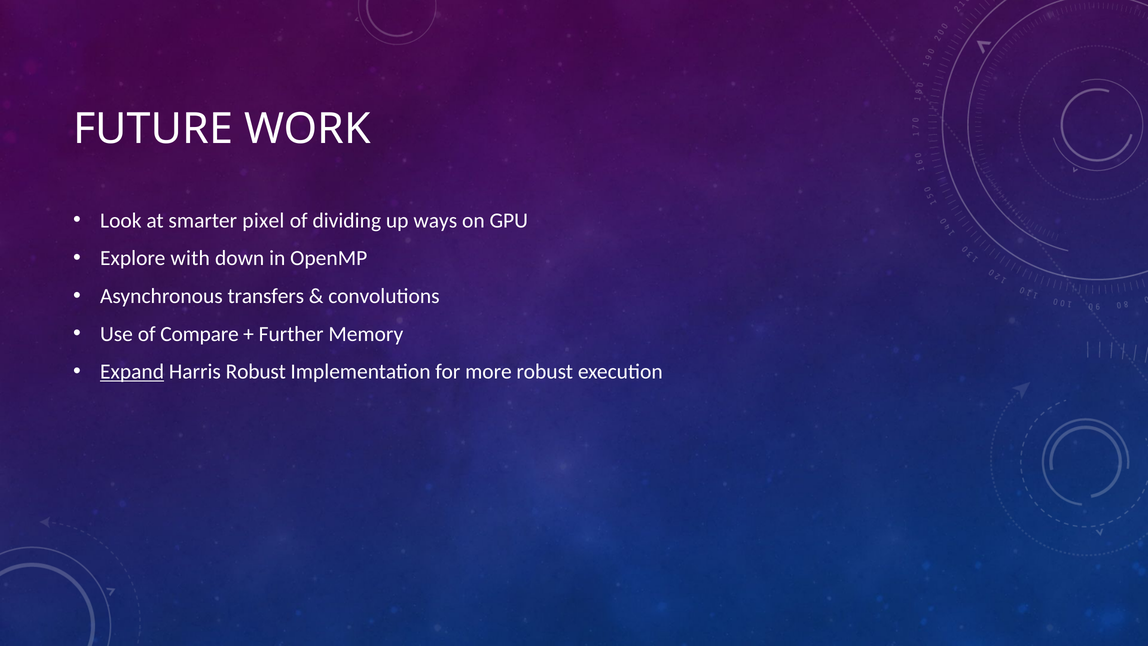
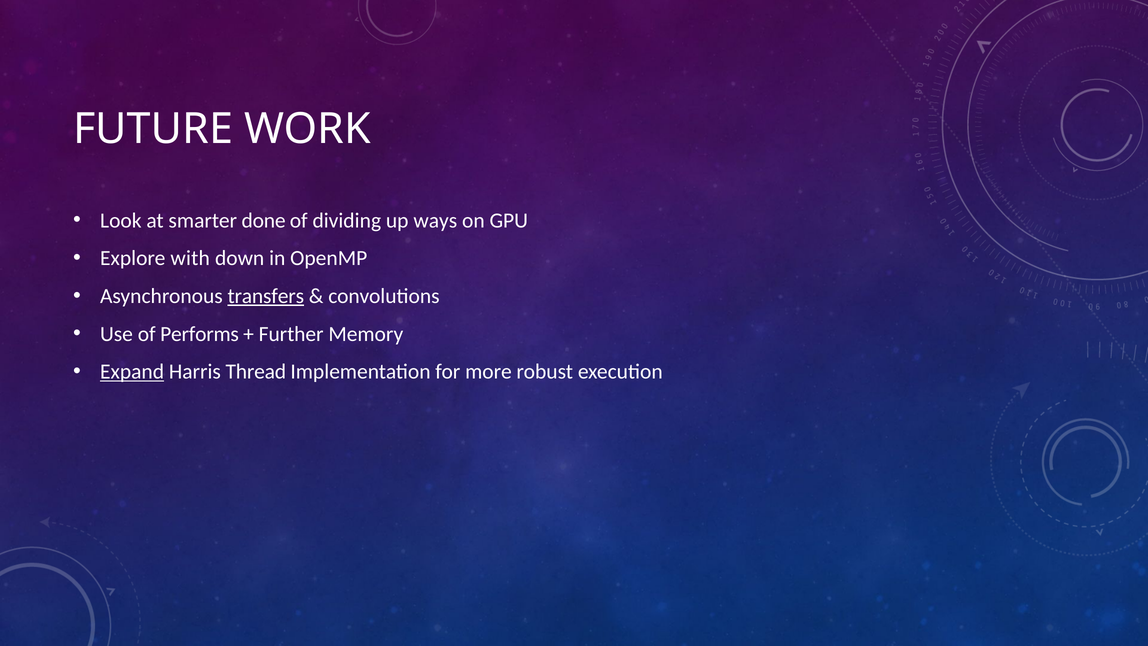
pixel: pixel -> done
transfers underline: none -> present
Compare: Compare -> Performs
Harris Robust: Robust -> Thread
